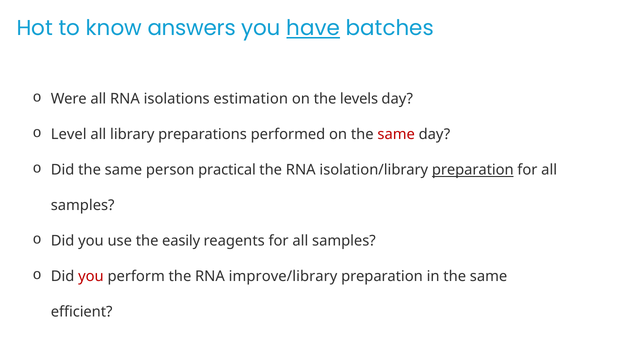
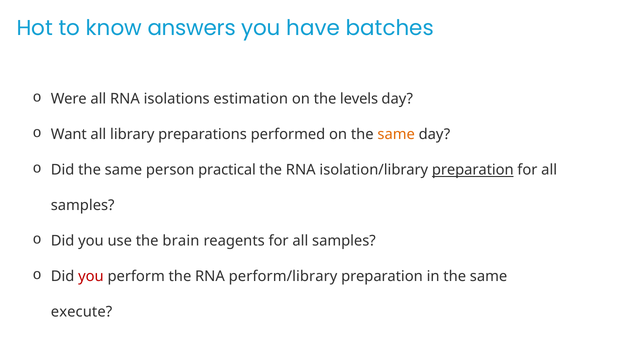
have at (313, 28) underline: present -> none
Level: Level -> Want
same at (396, 134) colour: red -> orange
easily: easily -> brain
improve/library: improve/library -> perform/library
efficient: efficient -> execute
